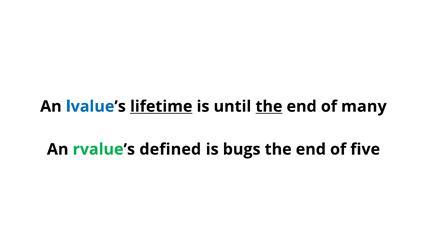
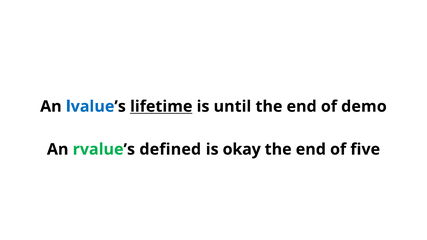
the at (269, 107) underline: present -> none
many: many -> demo
bugs: bugs -> okay
